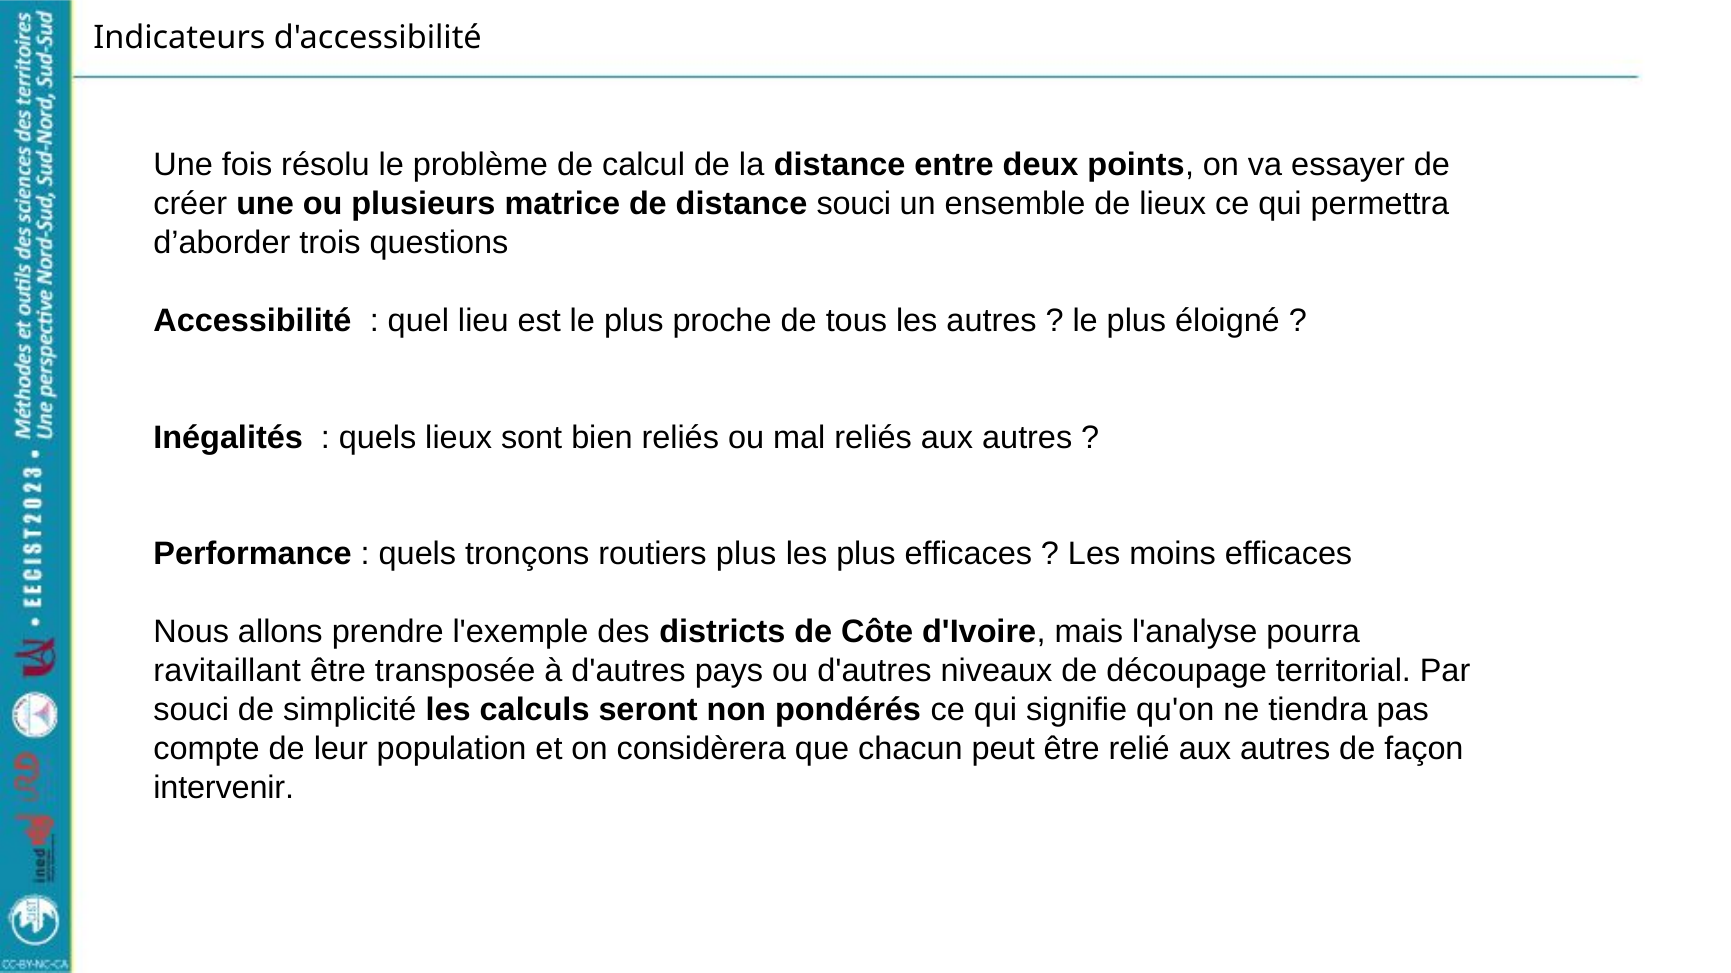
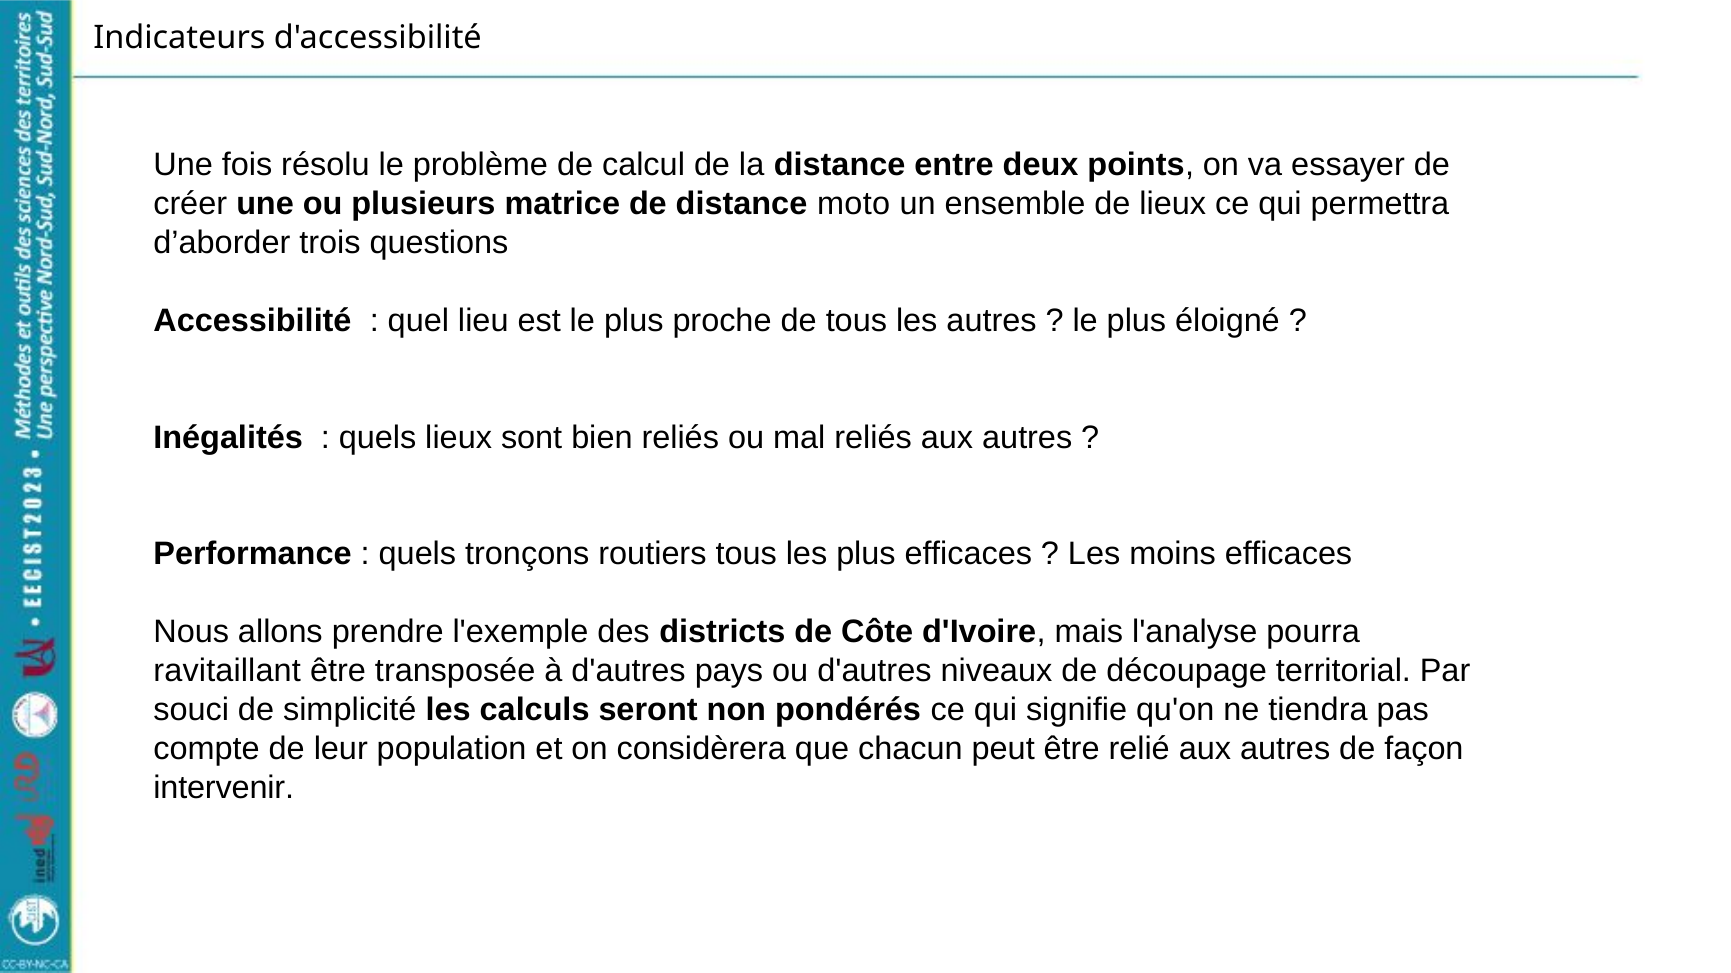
distance souci: souci -> moto
routiers plus: plus -> tous
